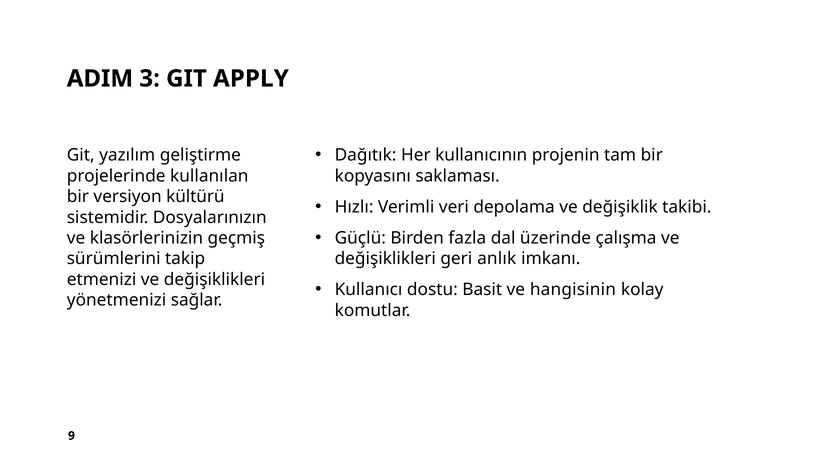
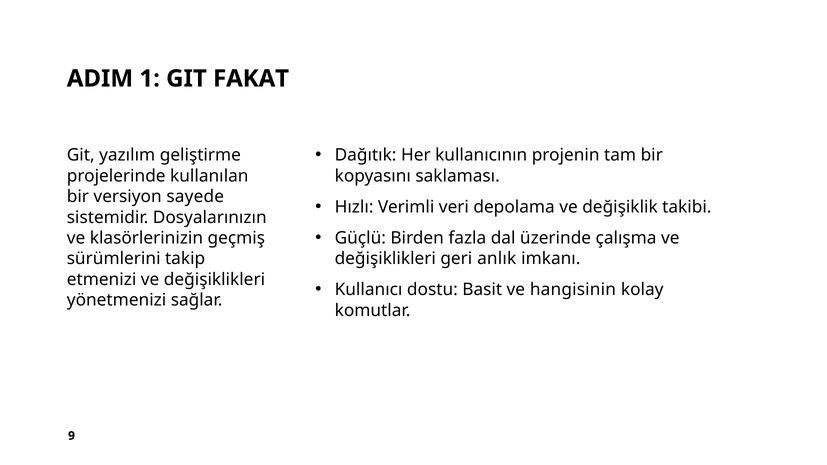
3: 3 -> 1
APPLY: APPLY -> FAKAT
kültürü: kültürü -> sayede
